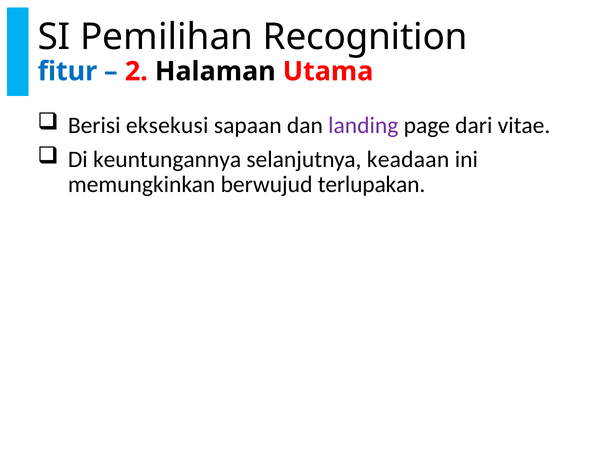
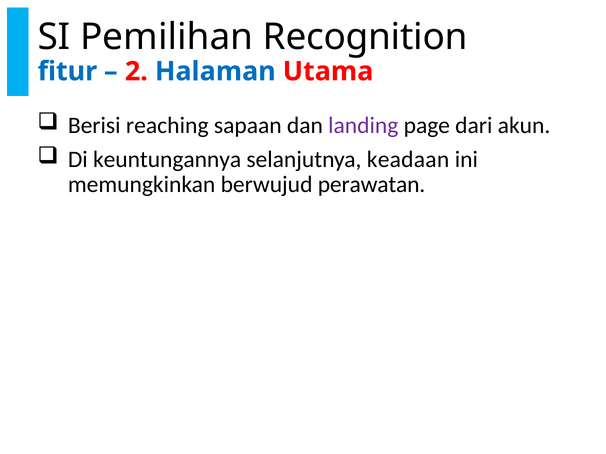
Halaman colour: black -> blue
eksekusi: eksekusi -> reaching
vitae: vitae -> akun
terlupakan: terlupakan -> perawatan
